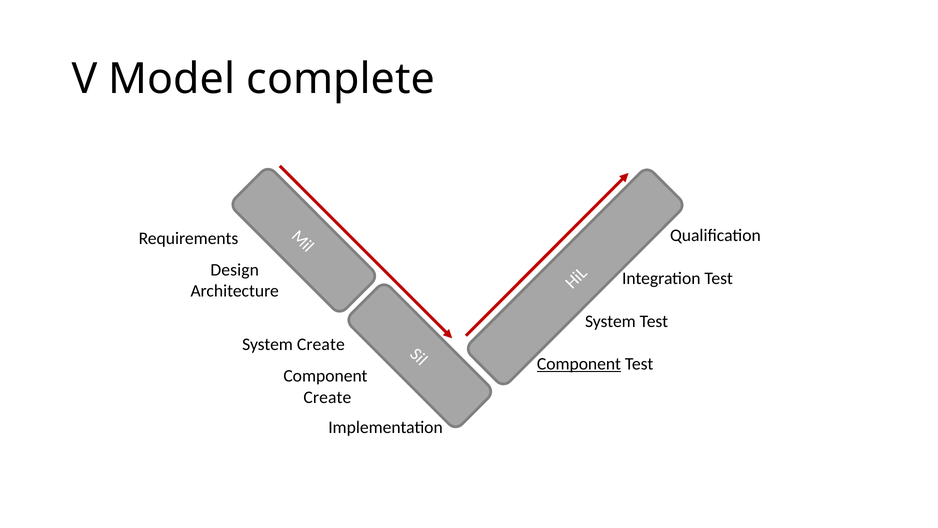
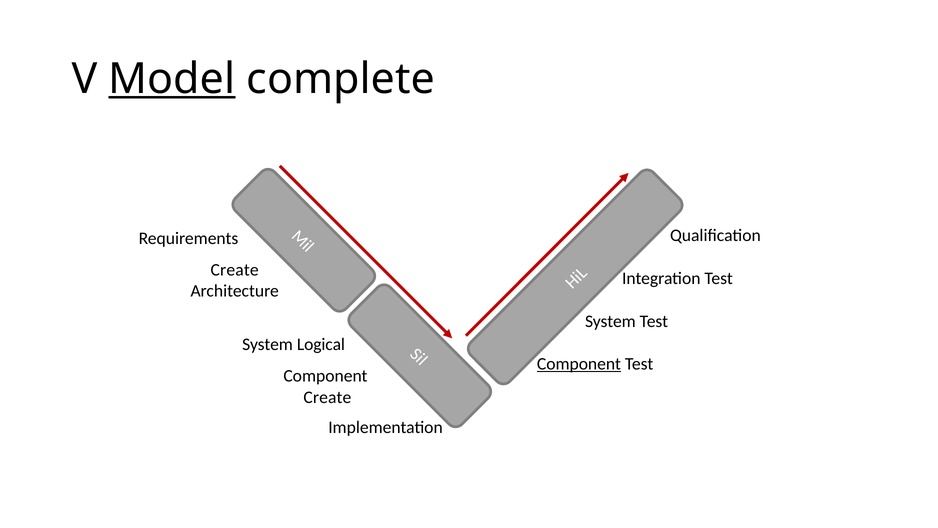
Model underline: none -> present
Design at (235, 270): Design -> Create
System Create: Create -> Logical
